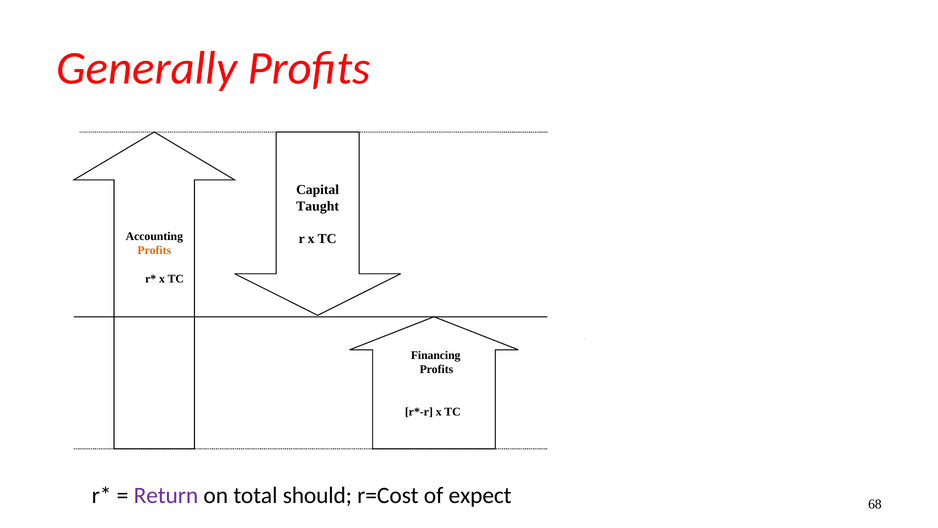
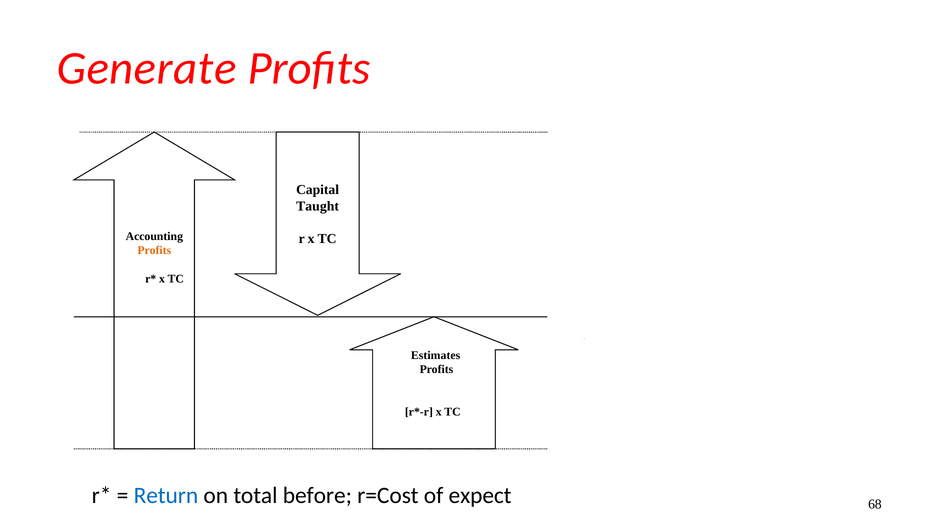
Generally: Generally -> Generate
Financing: Financing -> Estimates
Return colour: purple -> blue
should: should -> before
